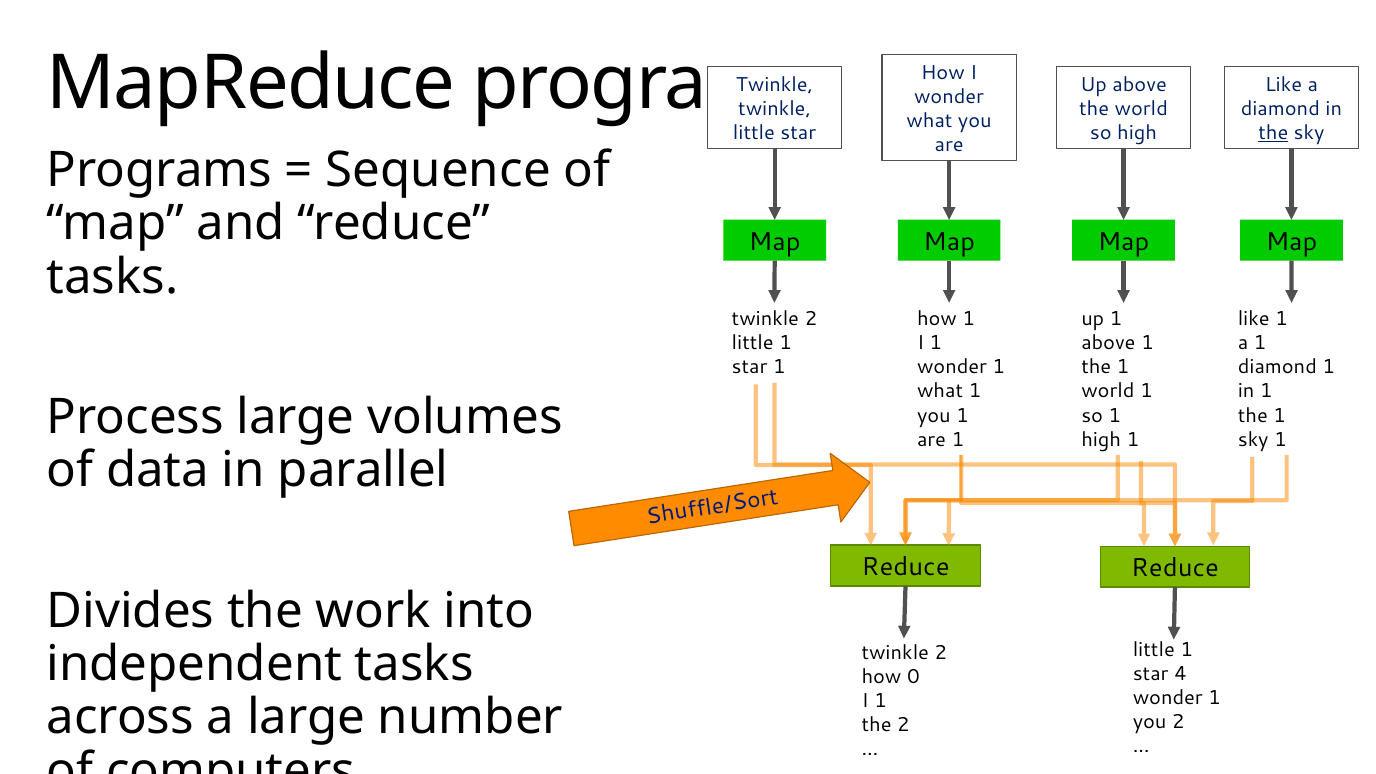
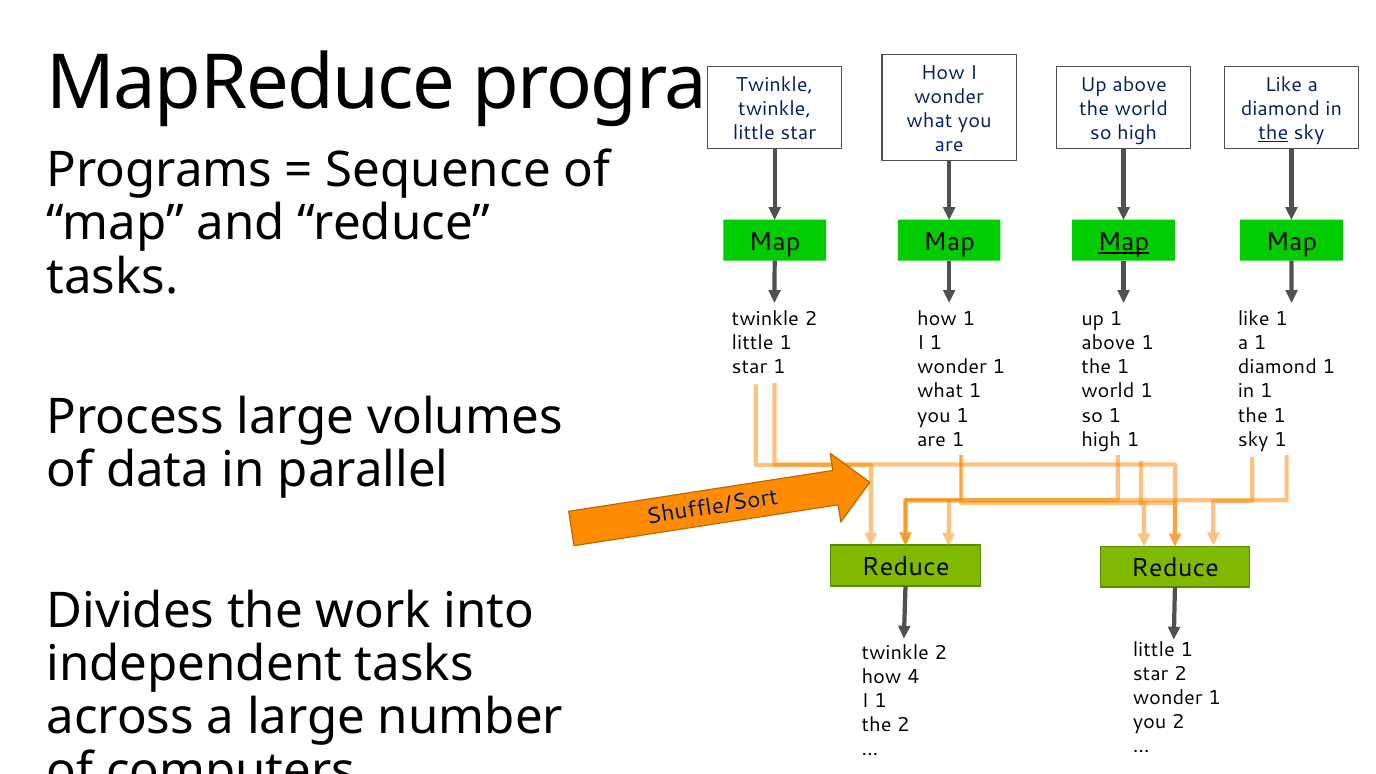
Map at (1124, 242) underline: none -> present
star 4: 4 -> 2
0: 0 -> 4
